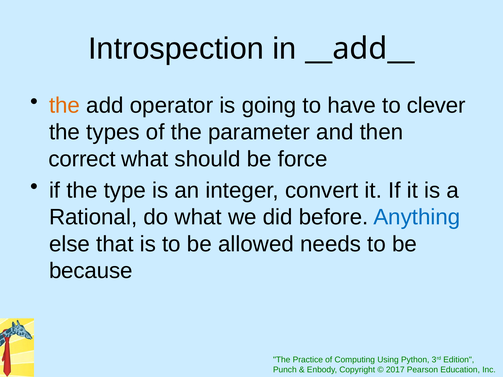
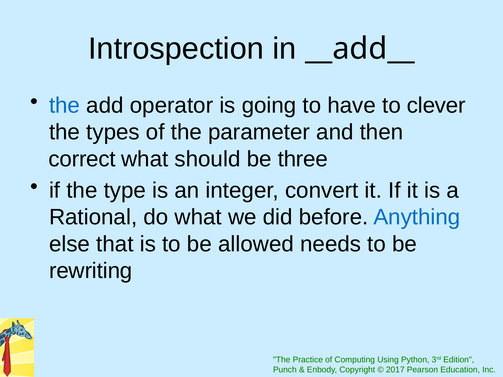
the at (65, 106) colour: orange -> blue
force: force -> three
because: because -> rewriting
